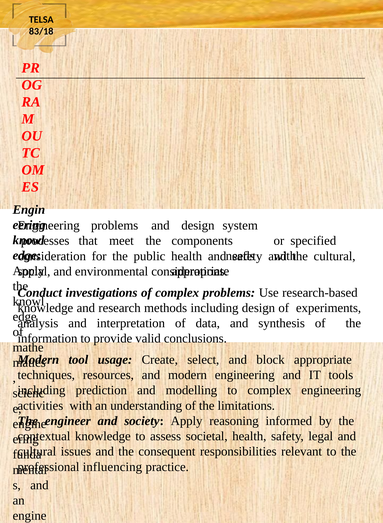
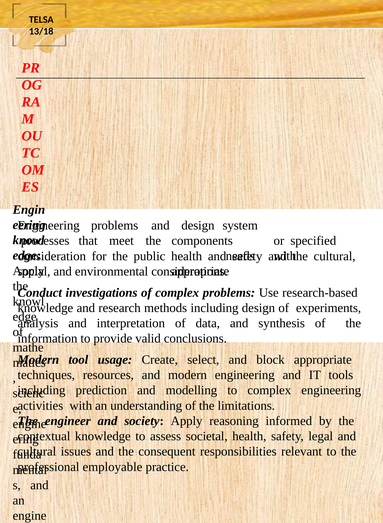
83/18: 83/18 -> 13/18
influencing: influencing -> employable
